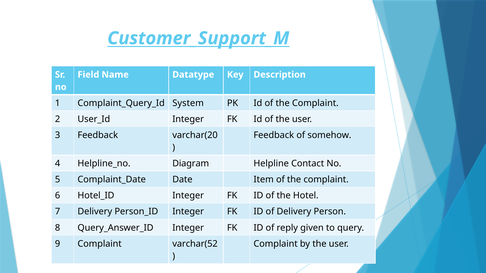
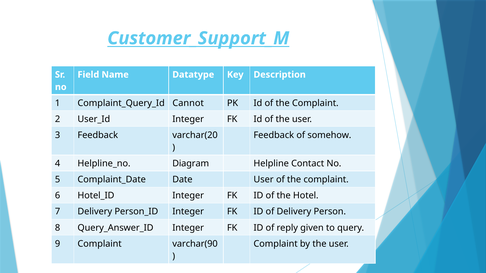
System: System -> Cannot
Date Item: Item -> User
varchar(52: varchar(52 -> varchar(90
